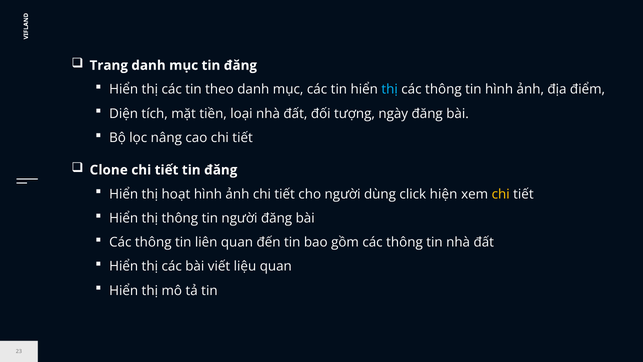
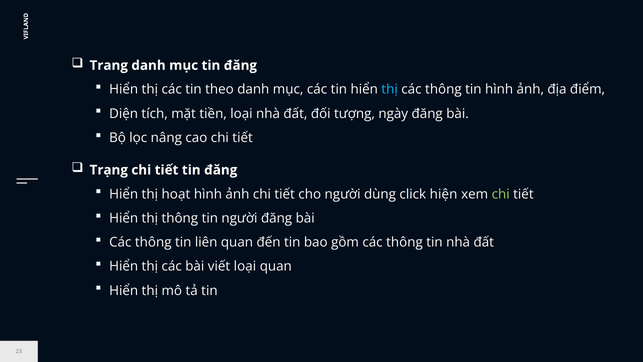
Clone: Clone -> Trạng
chi at (501, 194) colour: yellow -> light green
viết liệu: liệu -> loại
